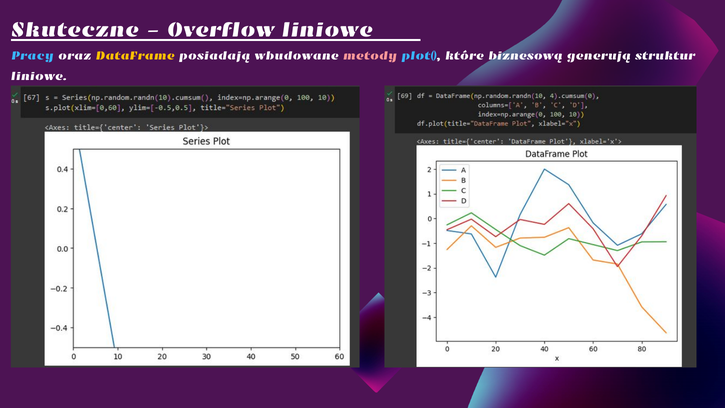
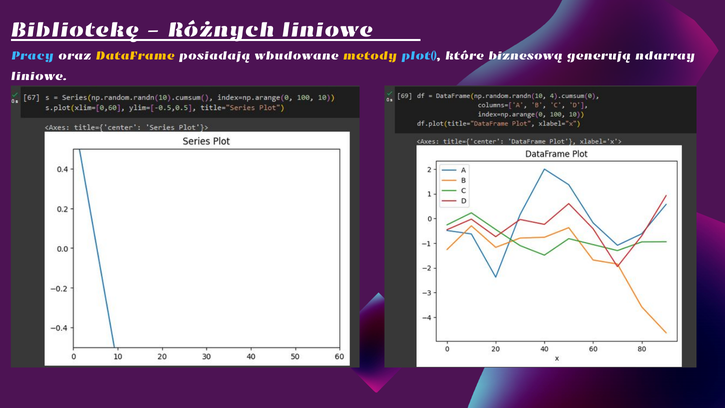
Skuteczne: Skuteczne -> Bibliotekę
Overflow: Overflow -> Różnych
metody colour: pink -> yellow
struktur: struktur -> ndarray
